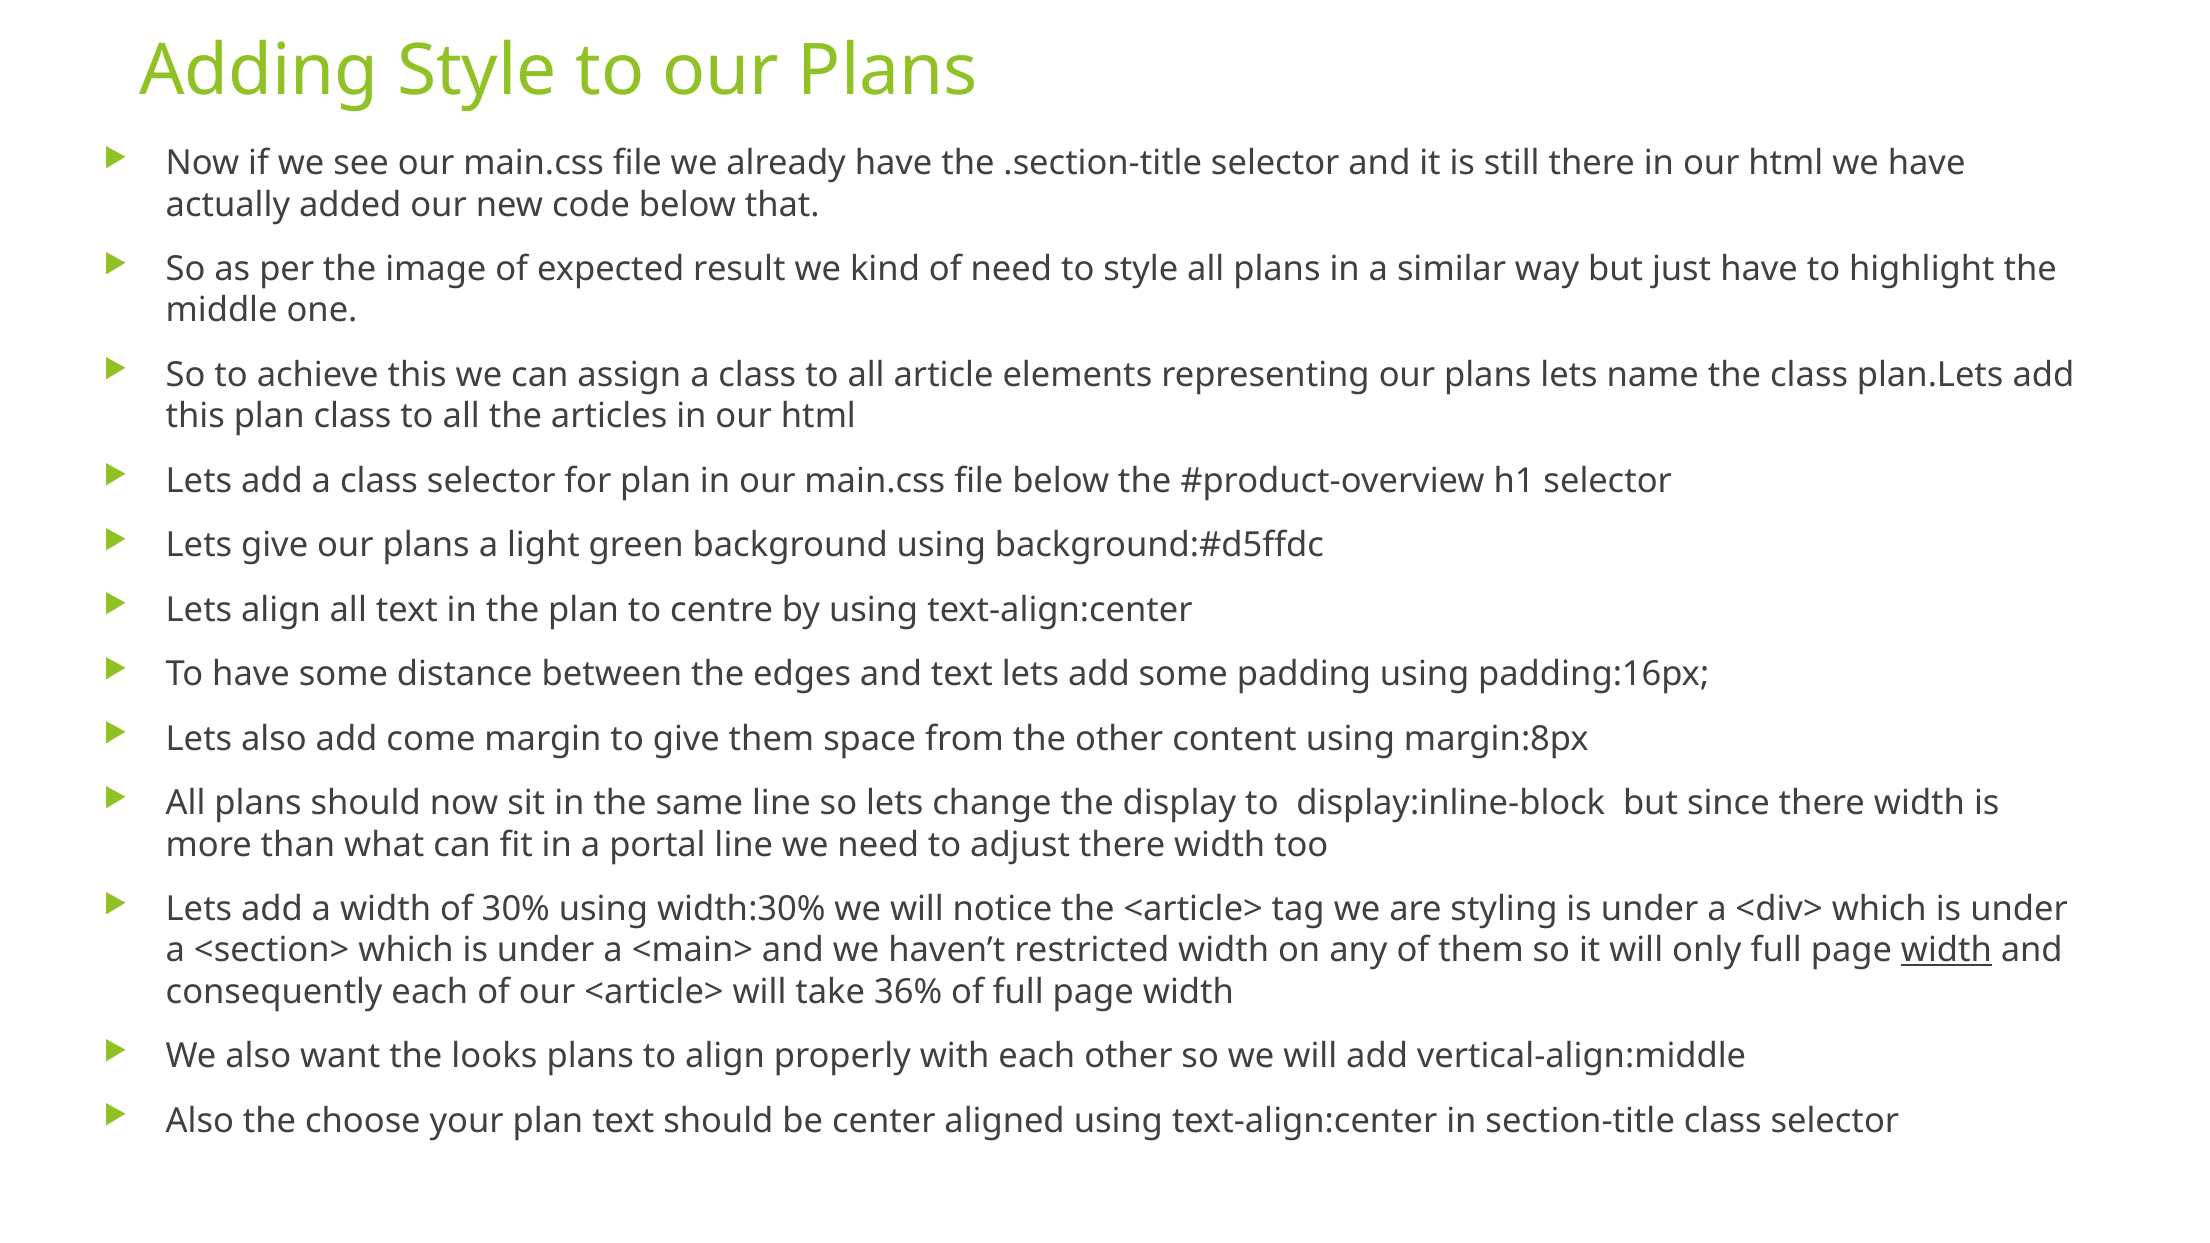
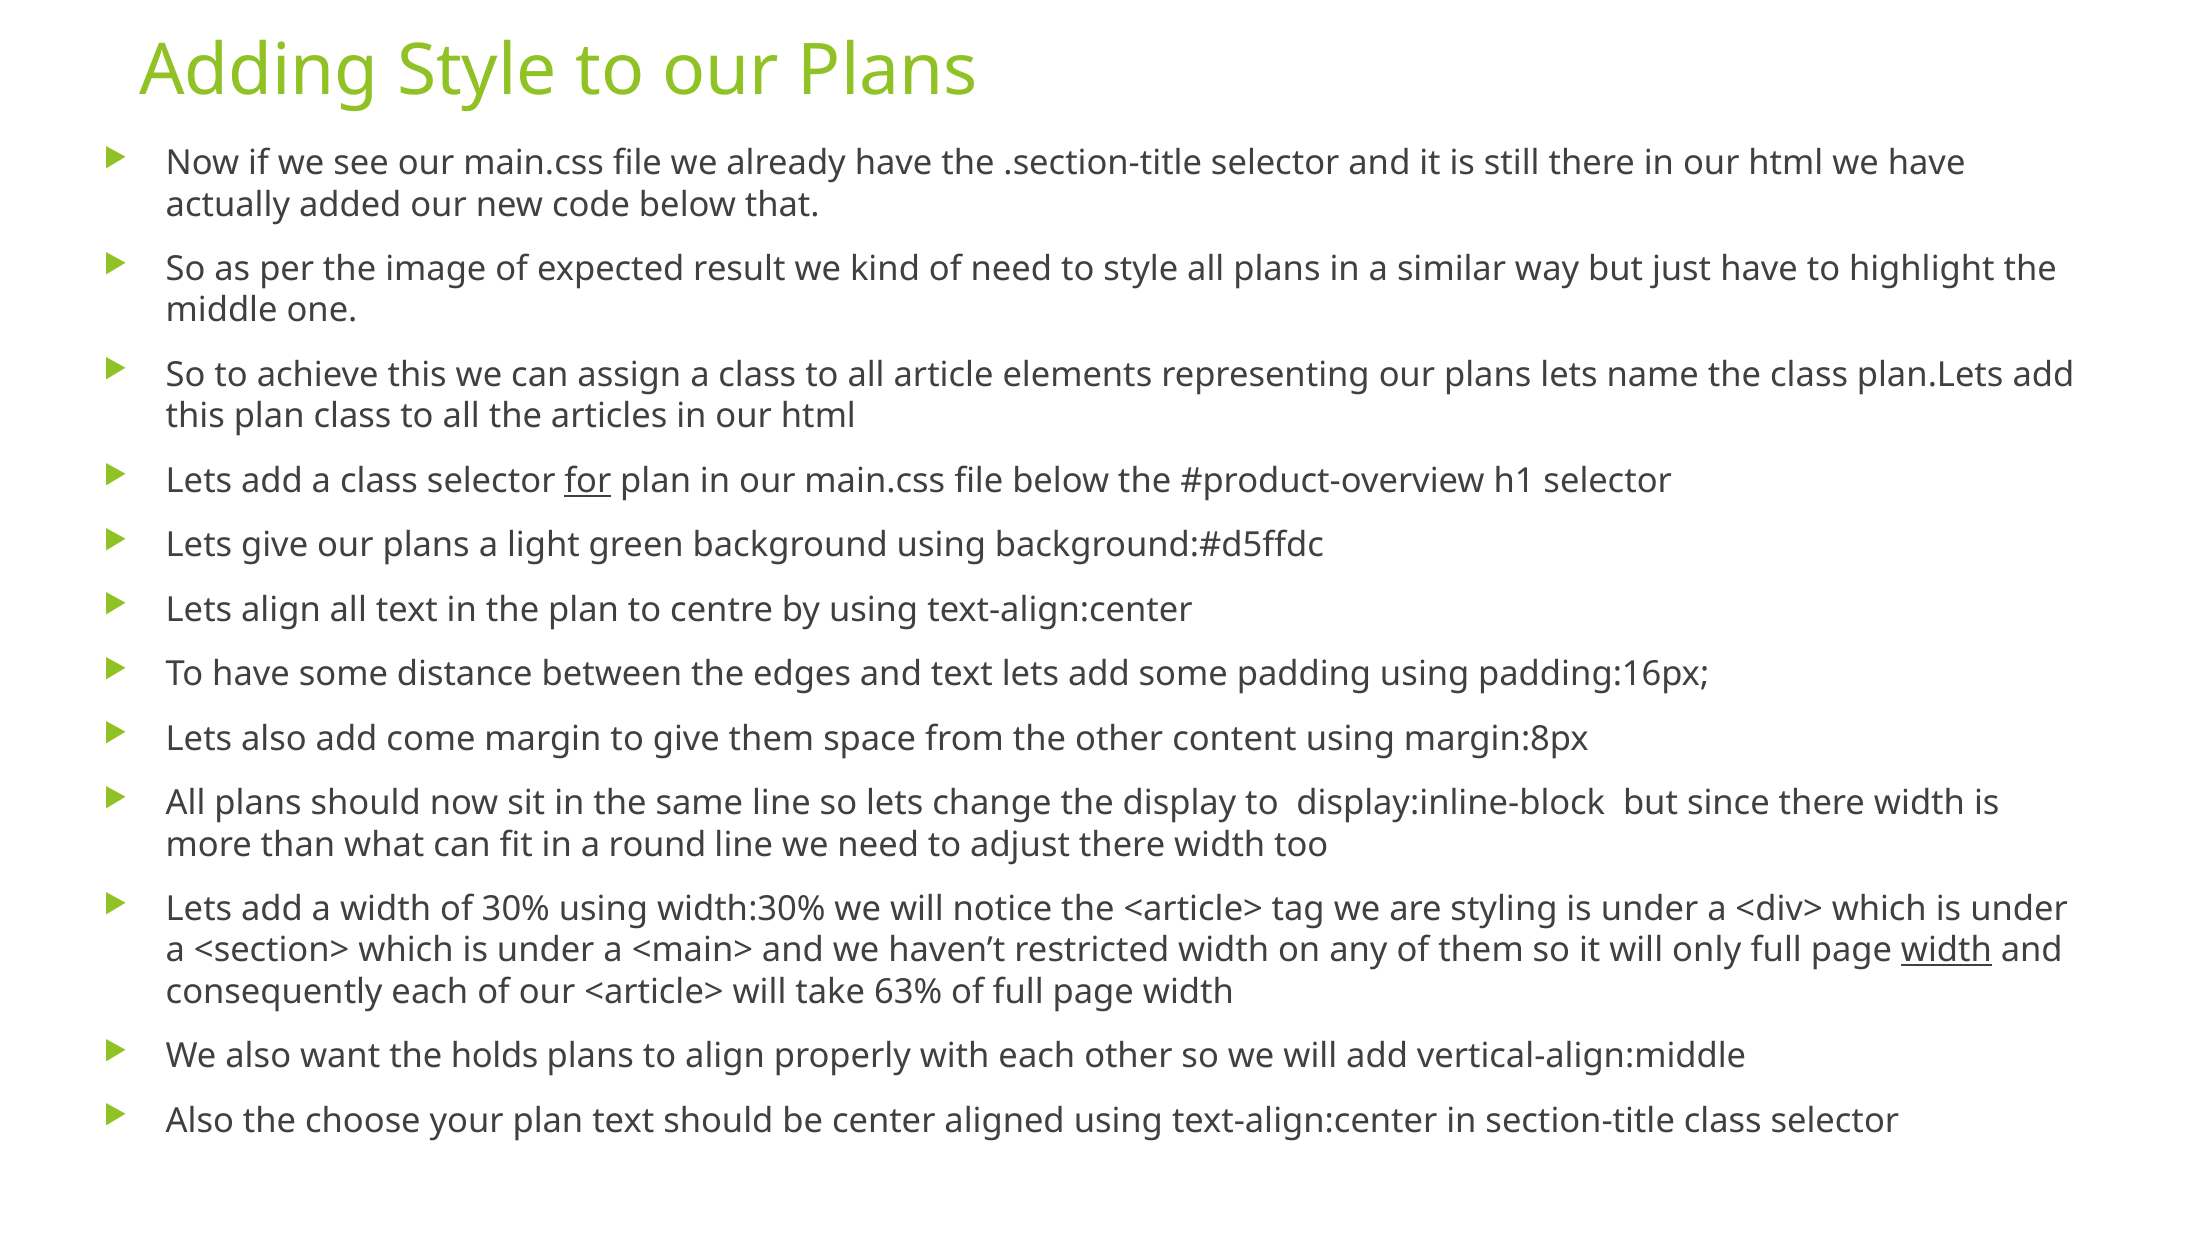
for underline: none -> present
portal: portal -> round
36%: 36% -> 63%
looks: looks -> holds
